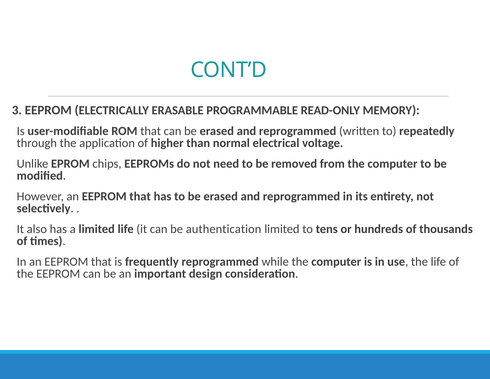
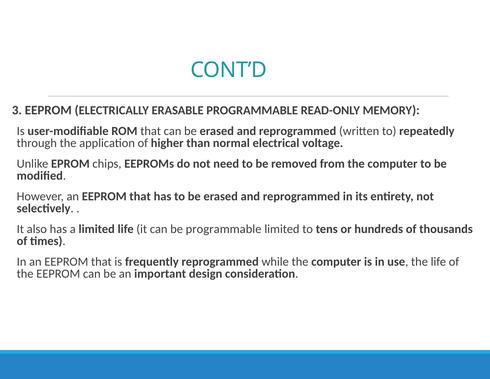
be authentication: authentication -> programmable
